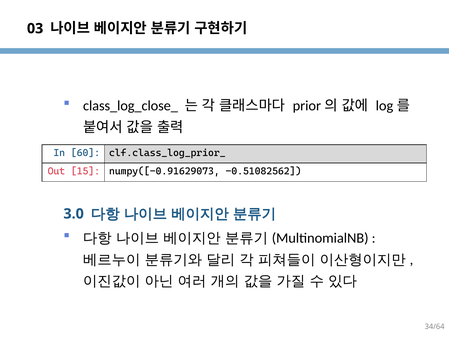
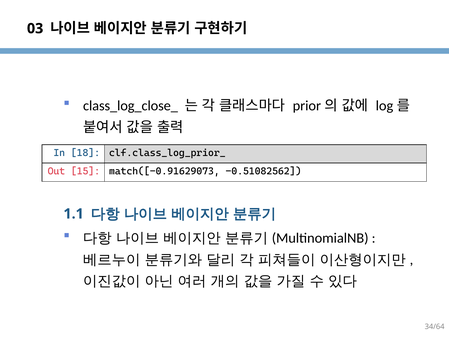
60: 60 -> 18
numpy([-0.91629073: numpy([-0.91629073 -> match([-0.91629073
3.0: 3.0 -> 1.1
